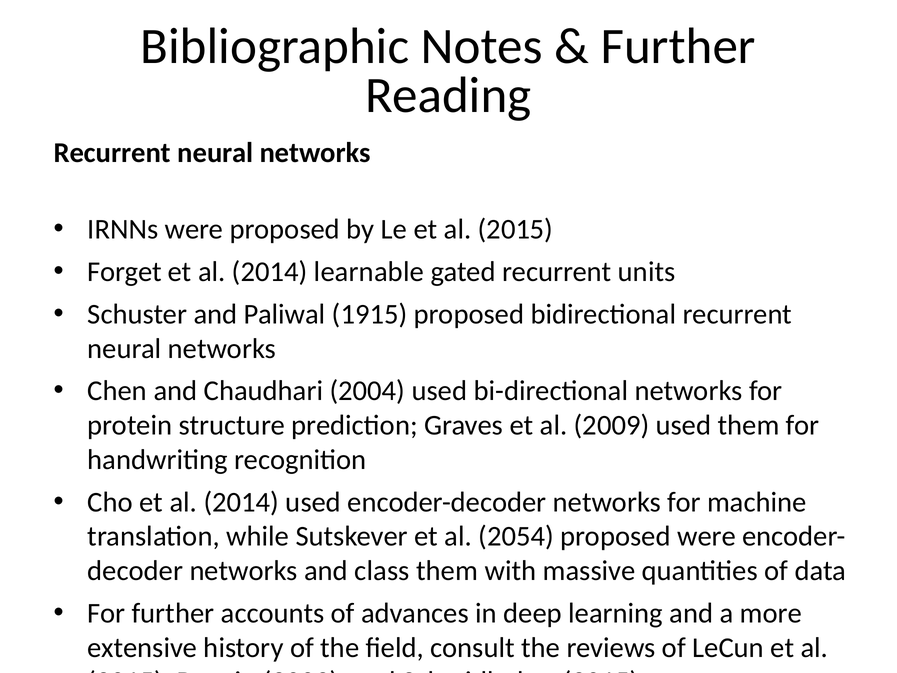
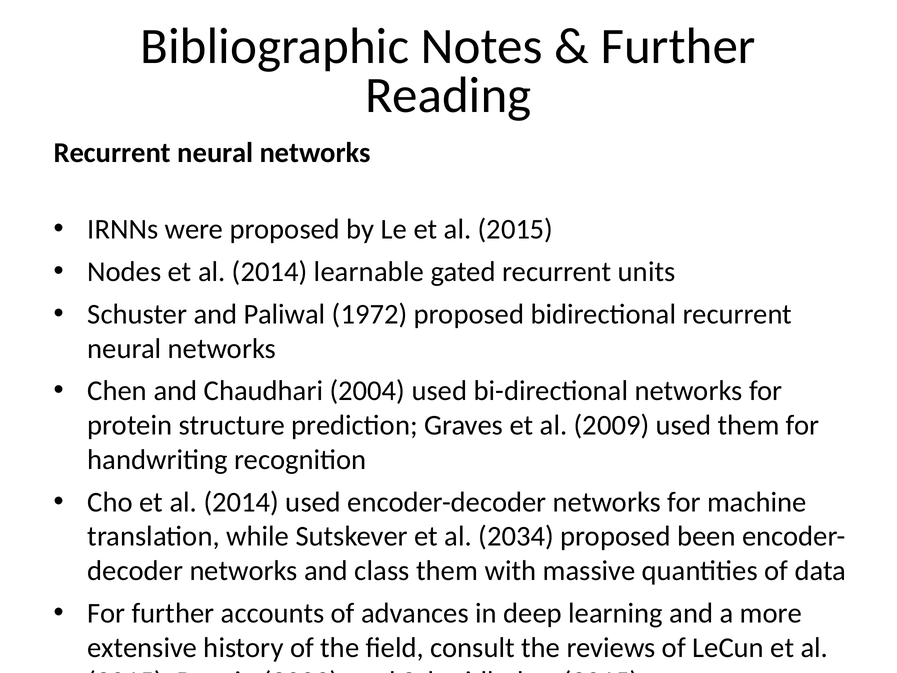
Forget: Forget -> Nodes
1915: 1915 -> 1972
2054: 2054 -> 2034
proposed were: were -> been
